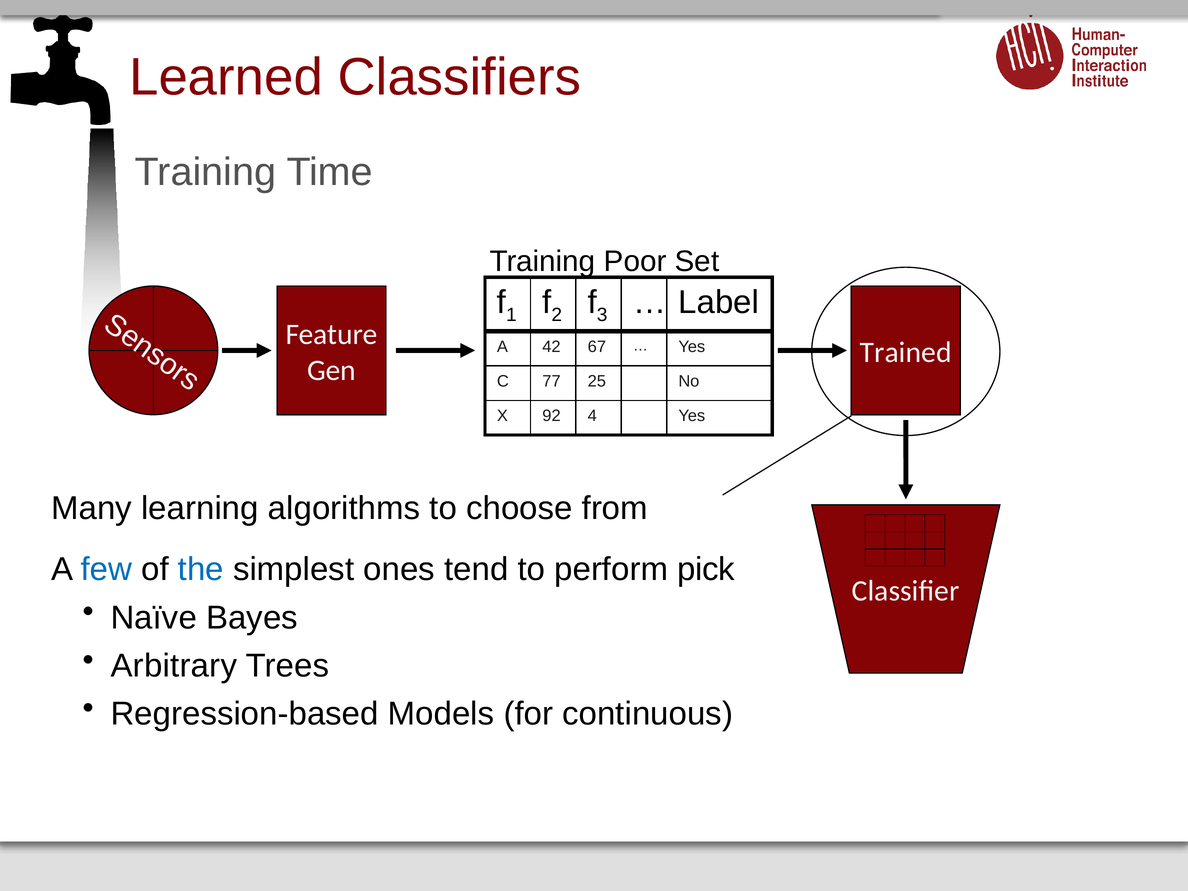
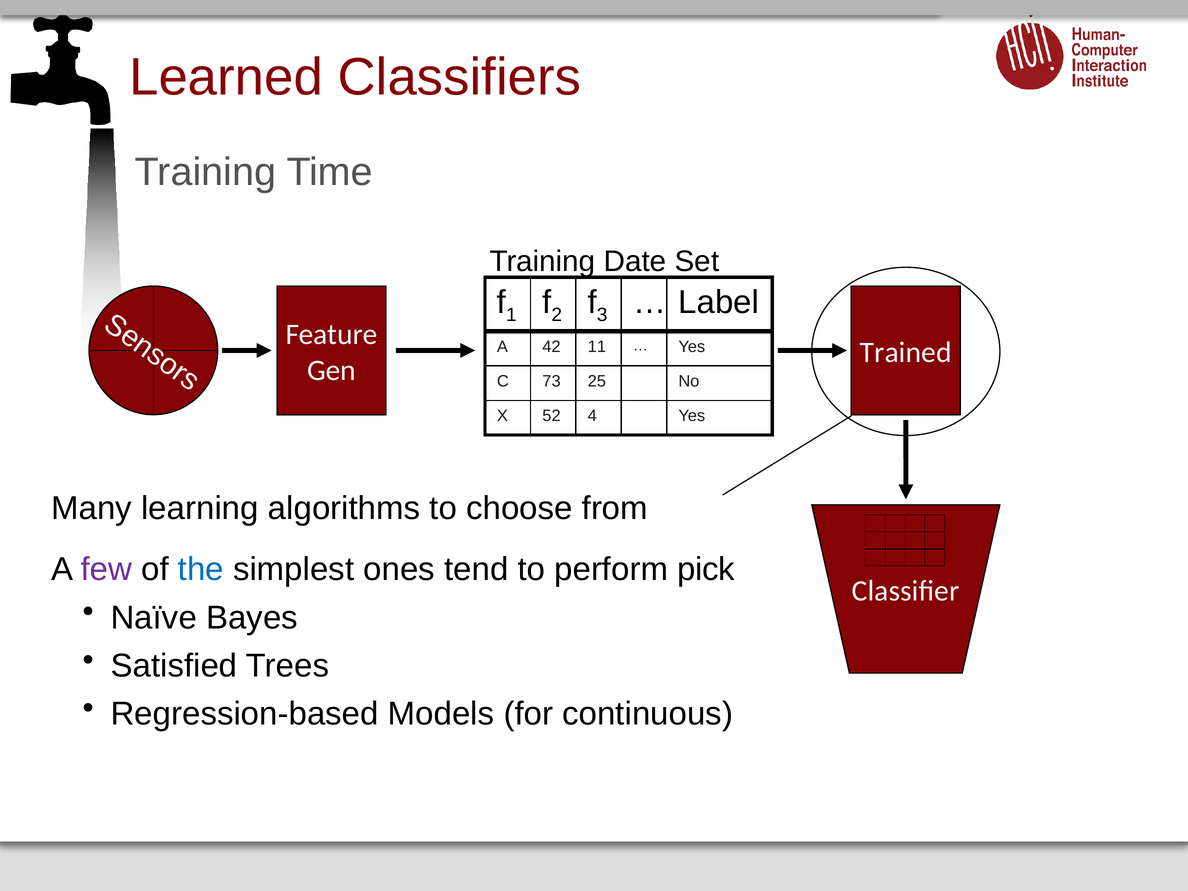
Poor: Poor -> Date
67: 67 -> 11
77: 77 -> 73
92: 92 -> 52
few colour: blue -> purple
Arbitrary: Arbitrary -> Satisfied
